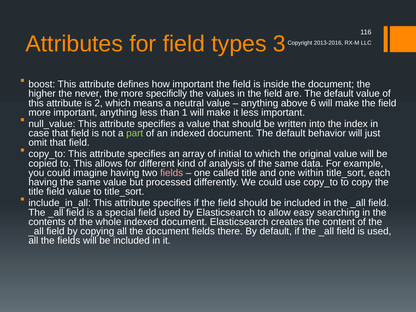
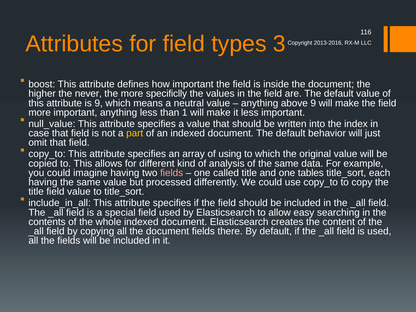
is 2: 2 -> 9
above 6: 6 -> 9
part colour: light green -> yellow
initial: initial -> using
within: within -> tables
